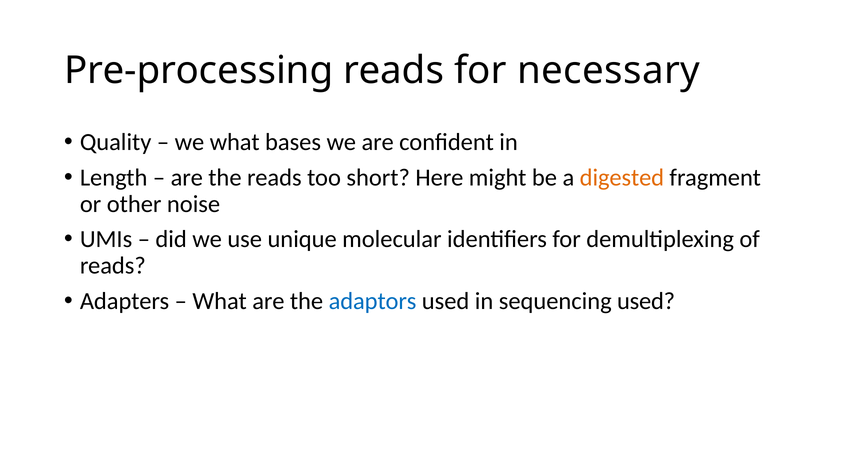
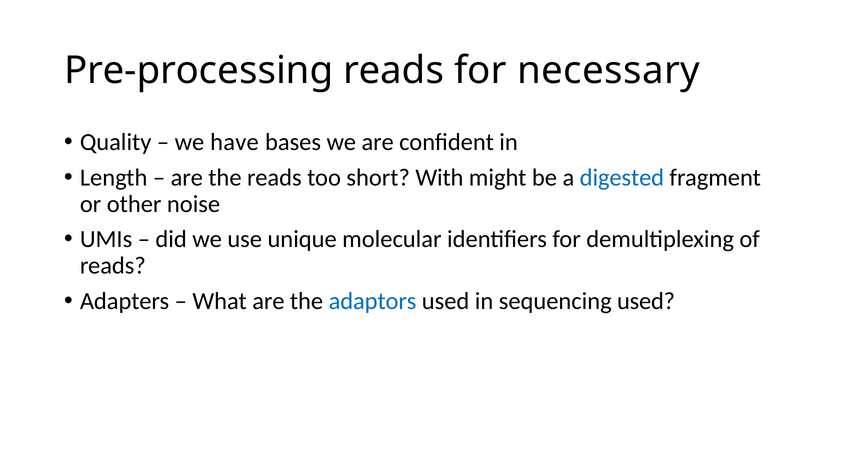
we what: what -> have
Here: Here -> With
digested colour: orange -> blue
